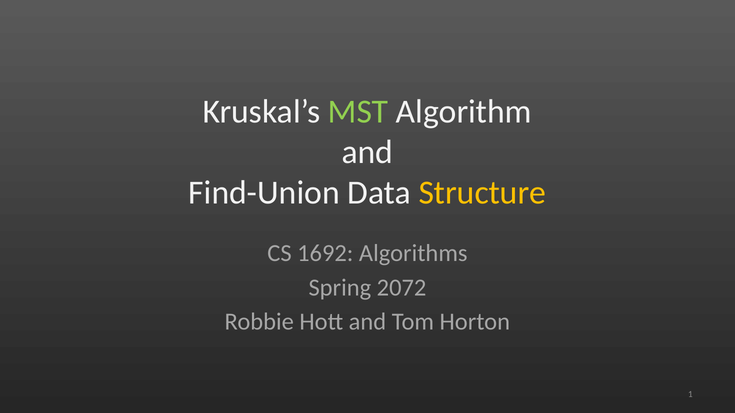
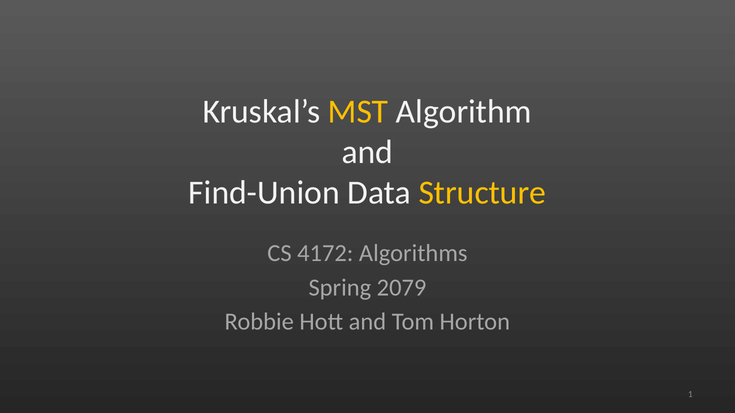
MST colour: light green -> yellow
1692: 1692 -> 4172
2072: 2072 -> 2079
